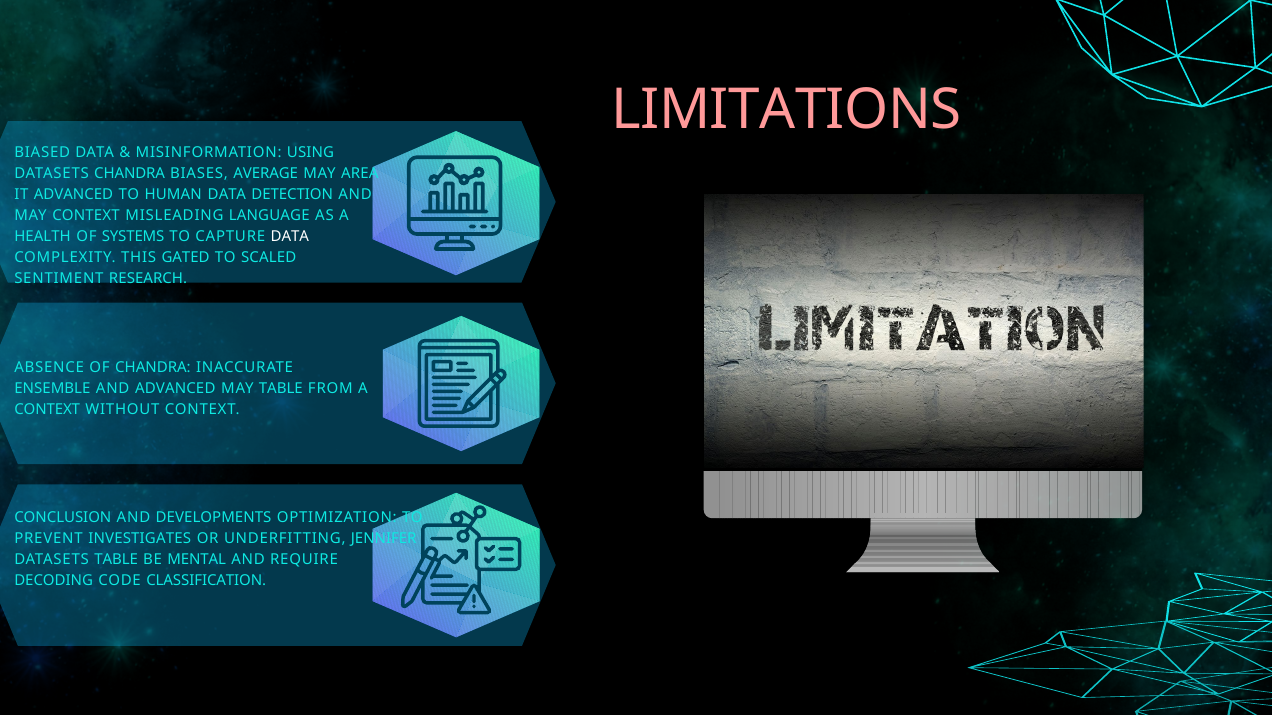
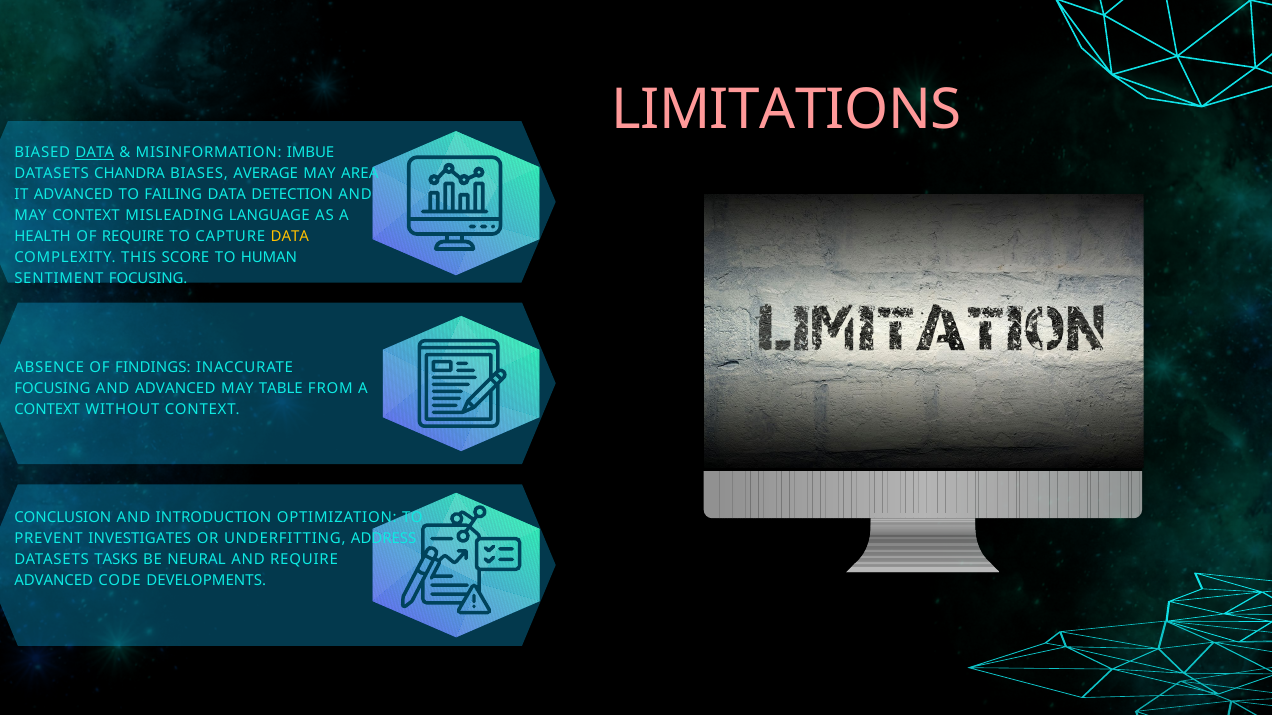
DATA at (95, 153) underline: none -> present
USING: USING -> IMBUE
HUMAN: HUMAN -> FAILING
OF SYSTEMS: SYSTEMS -> REQUIRE
DATA at (290, 237) colour: white -> yellow
GATED: GATED -> SCORE
SCALED: SCALED -> HUMAN
SENTIMENT RESEARCH: RESEARCH -> FOCUSING
OF CHANDRA: CHANDRA -> FINDINGS
ENSEMBLE at (52, 388): ENSEMBLE -> FOCUSING
DEVELOPMENTS: DEVELOPMENTS -> INTRODUCTION
JENNIFER: JENNIFER -> ADDRESS
DATASETS TABLE: TABLE -> TASKS
MENTAL: MENTAL -> NEURAL
DECODING at (54, 581): DECODING -> ADVANCED
CLASSIFICATION: CLASSIFICATION -> DEVELOPMENTS
